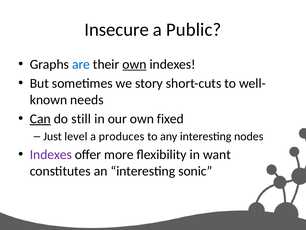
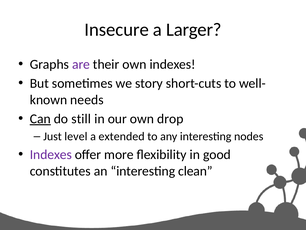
Public: Public -> Larger
are colour: blue -> purple
own at (134, 64) underline: present -> none
fixed: fixed -> drop
produces: produces -> extended
want: want -> good
sonic: sonic -> clean
